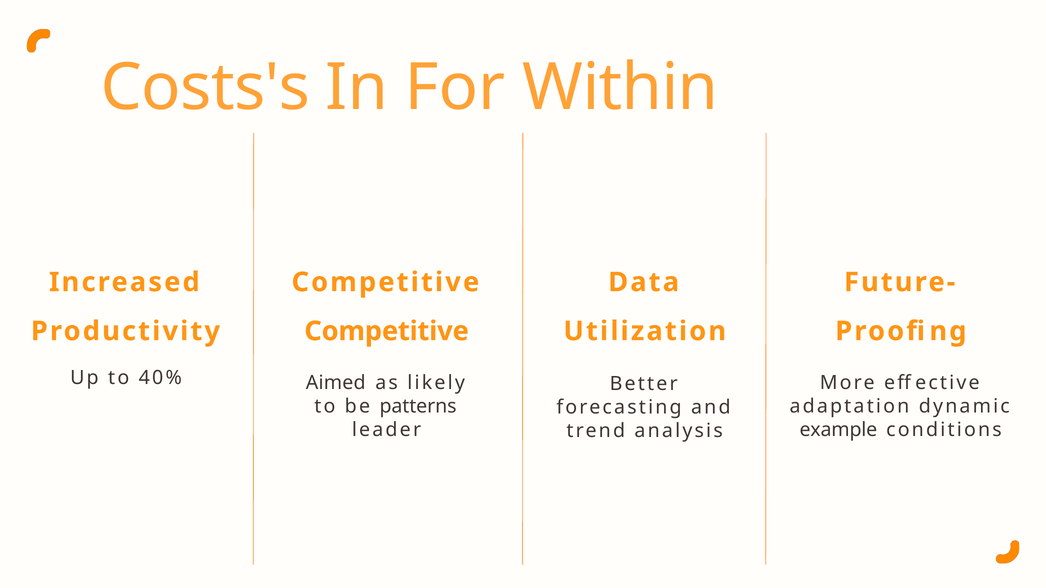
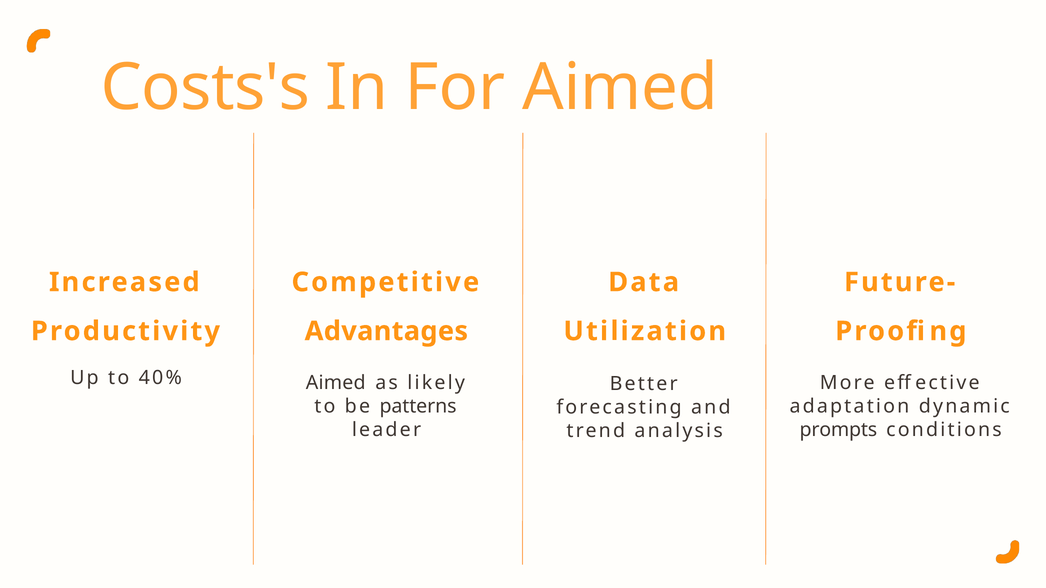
For Within: Within -> Aimed
Competitive at (387, 331): Competitive -> Advantages
example: example -> prompts
